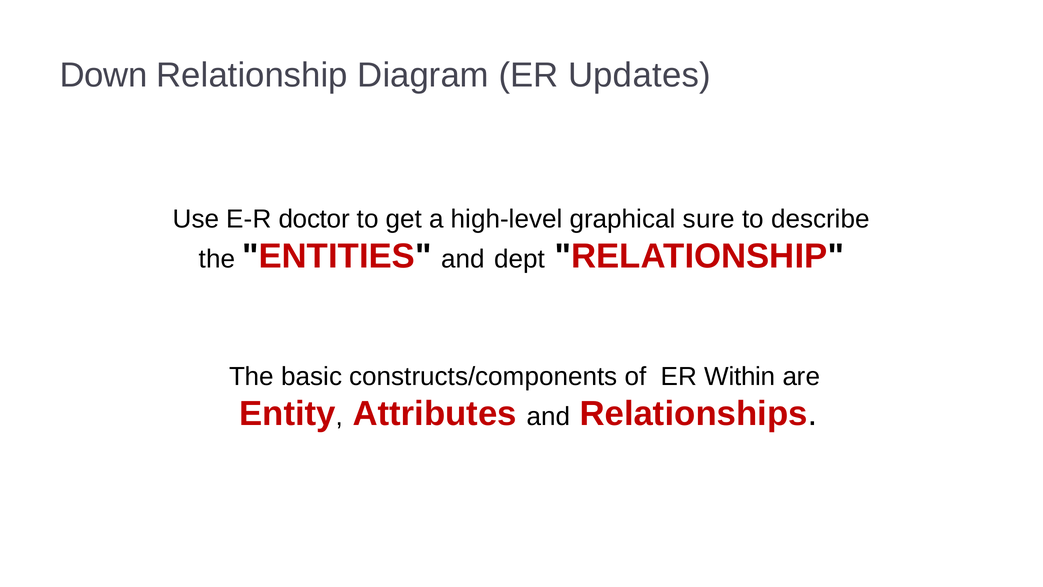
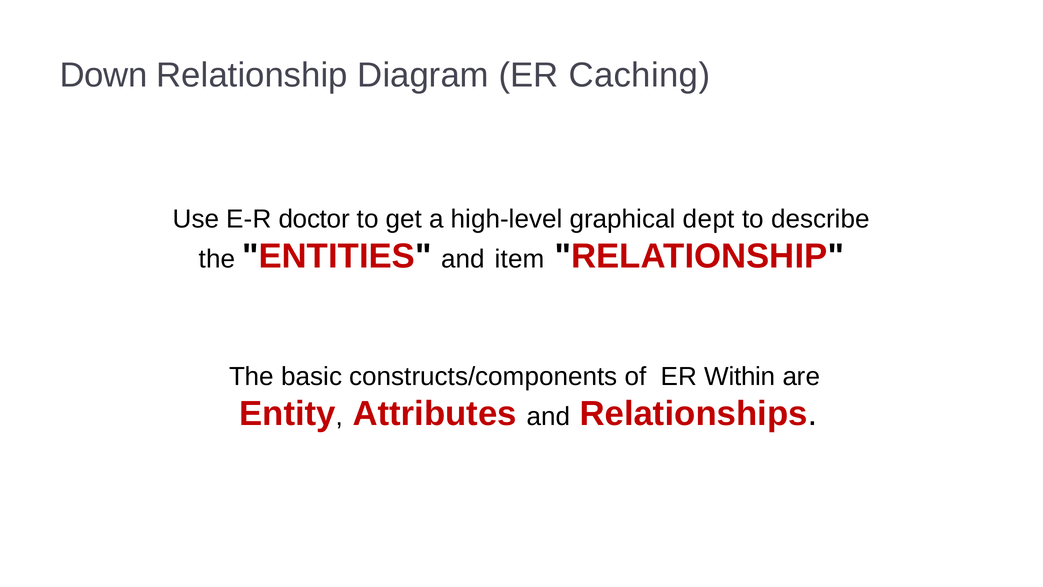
Updates: Updates -> Caching
sure: sure -> dept
dept: dept -> item
